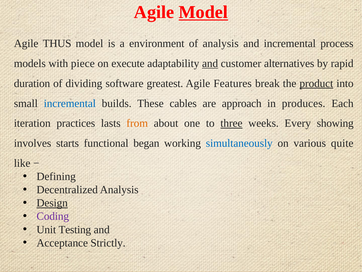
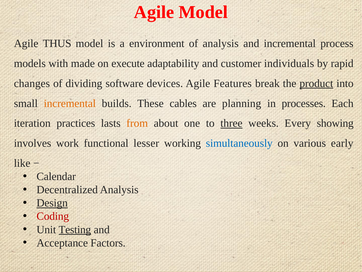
Model at (203, 12) underline: present -> none
piece: piece -> made
and at (210, 63) underline: present -> none
alternatives: alternatives -> individuals
duration: duration -> changes
greatest: greatest -> devices
incremental at (70, 103) colour: blue -> orange
approach: approach -> planning
produces: produces -> processes
starts: starts -> work
began: began -> lesser
quite: quite -> early
Defining: Defining -> Calendar
Coding colour: purple -> red
Testing underline: none -> present
Strictly: Strictly -> Factors
